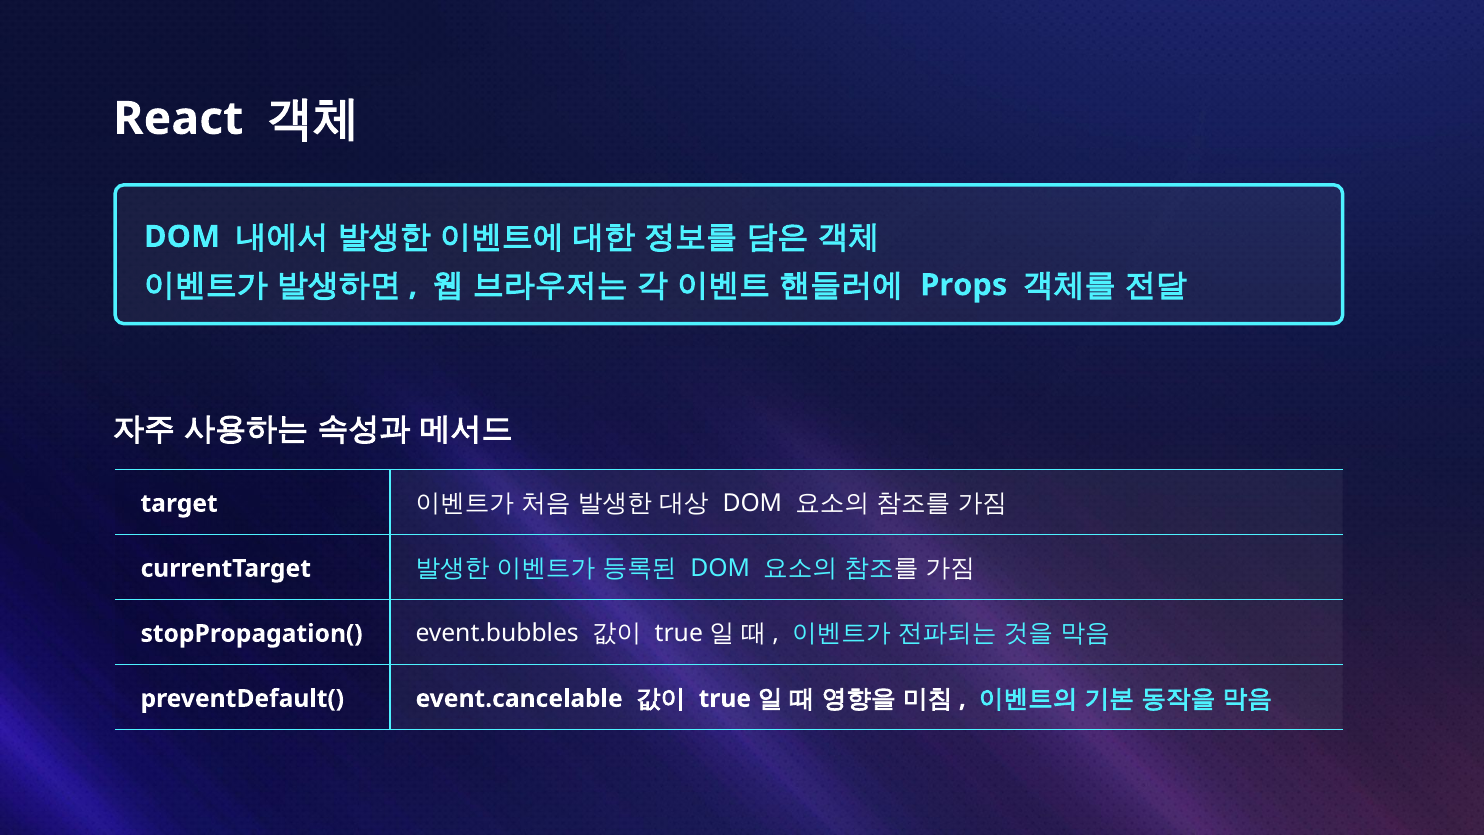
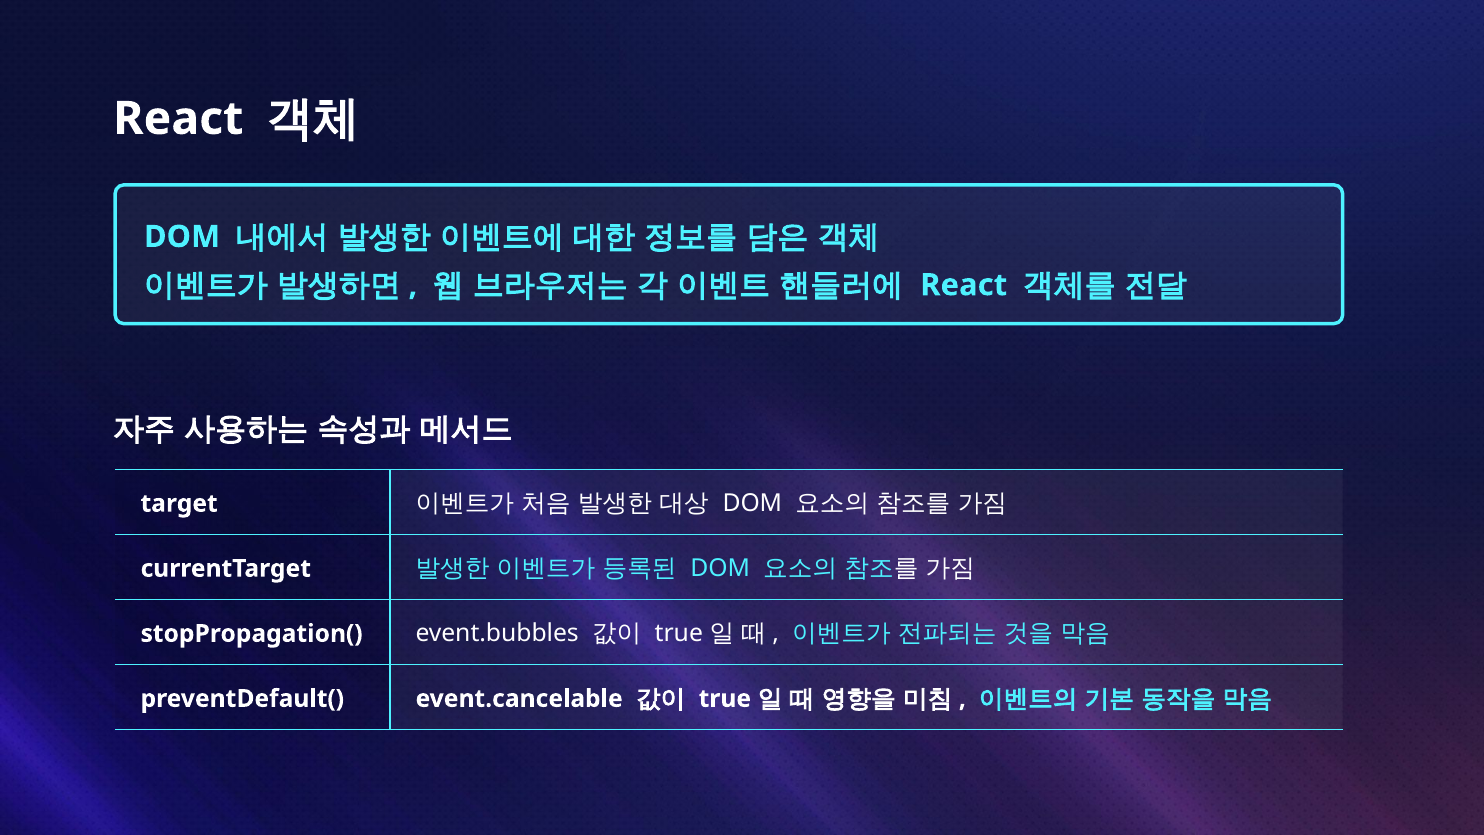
Props at (964, 285): Props -> React
